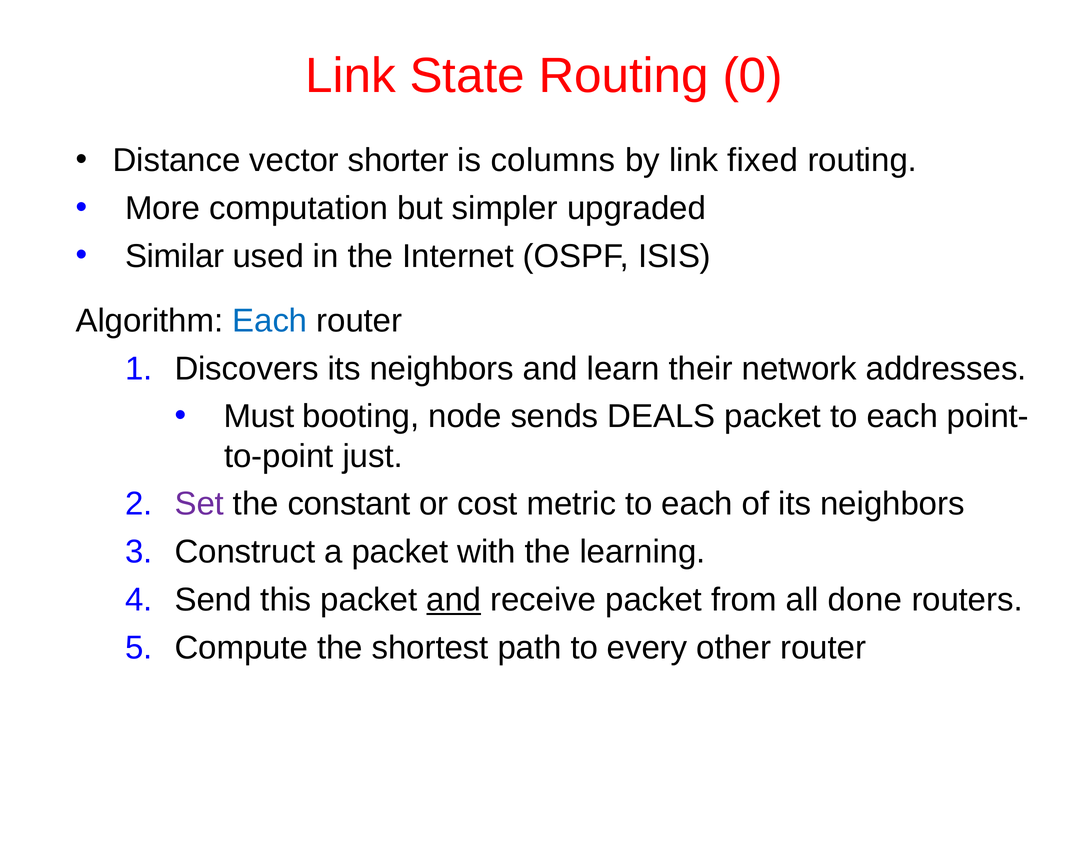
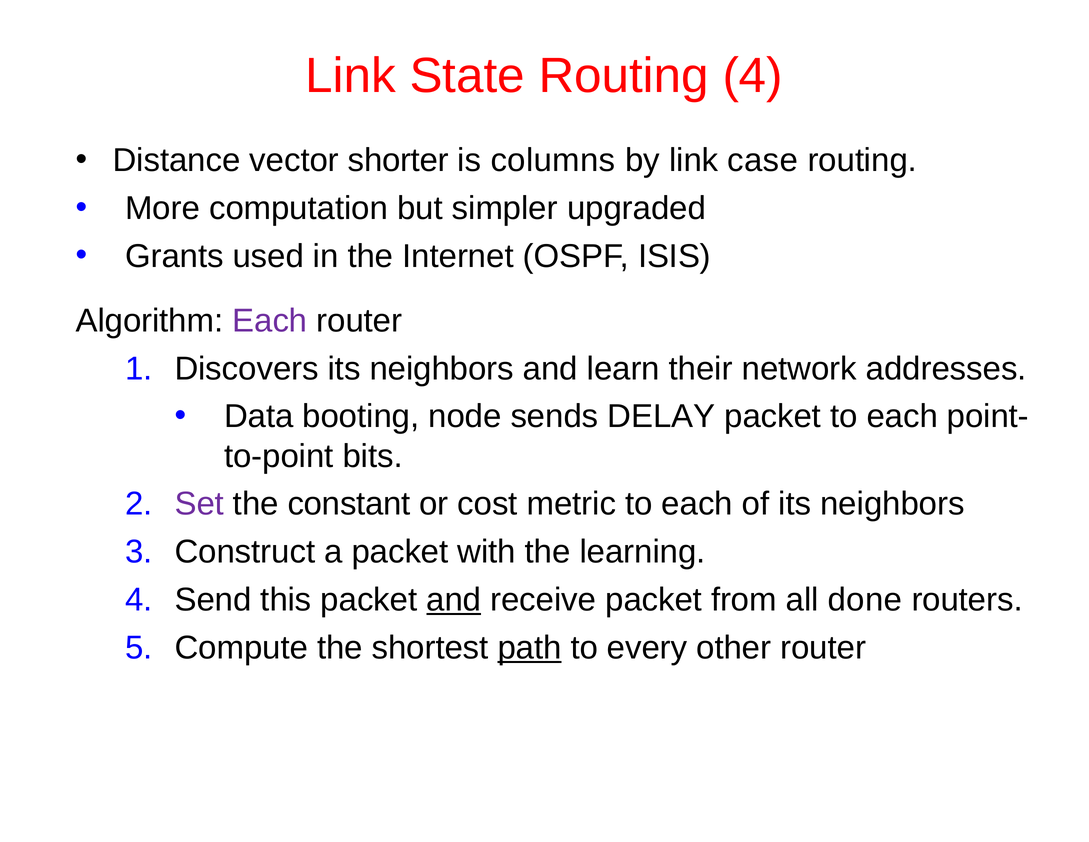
Routing 0: 0 -> 4
fixed: fixed -> case
Similar: Similar -> Grants
Each at (270, 321) colour: blue -> purple
Must: Must -> Data
DEALS: DEALS -> DELAY
just: just -> bits
path underline: none -> present
